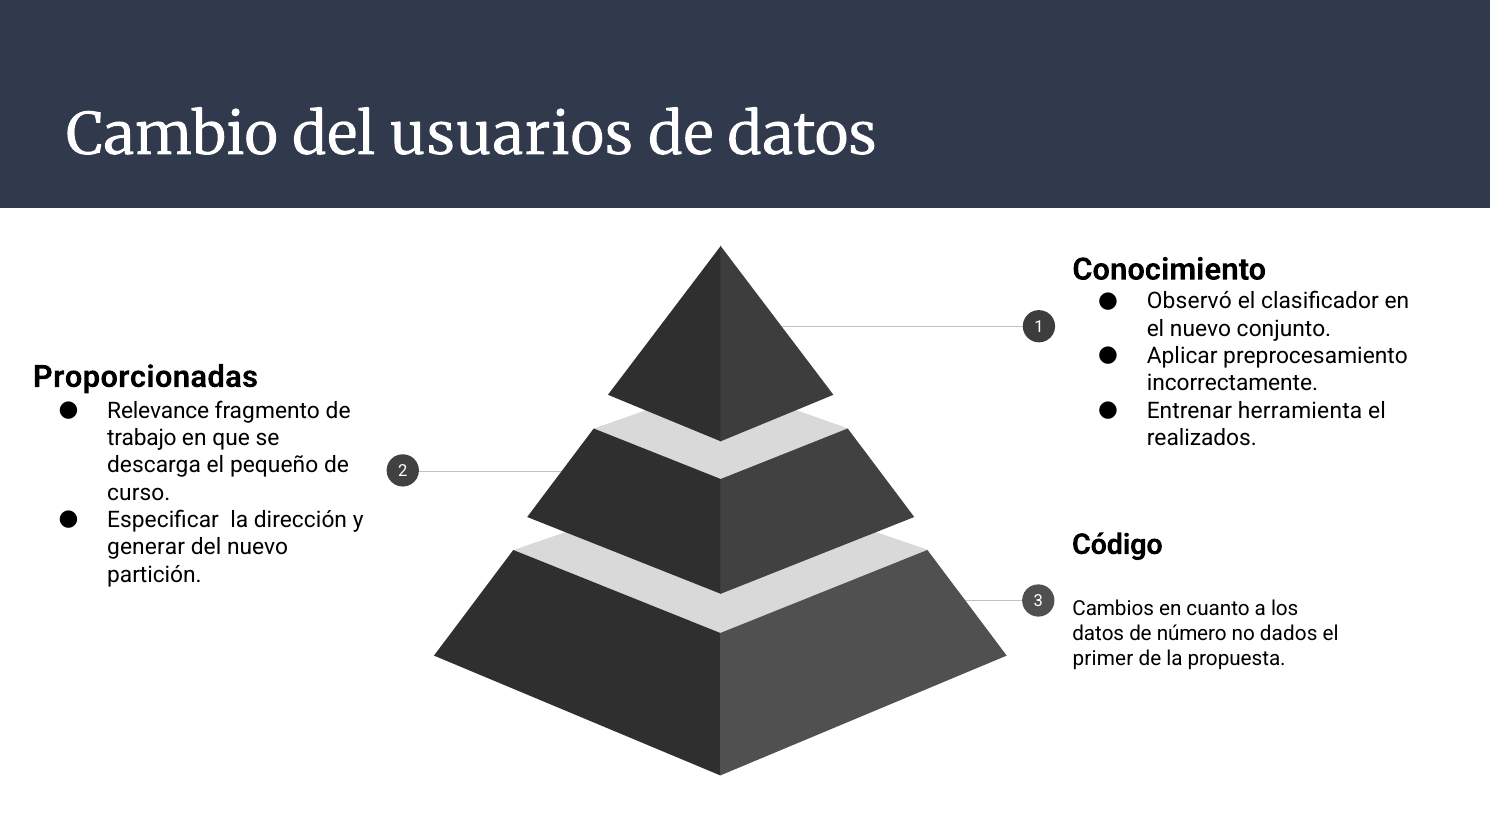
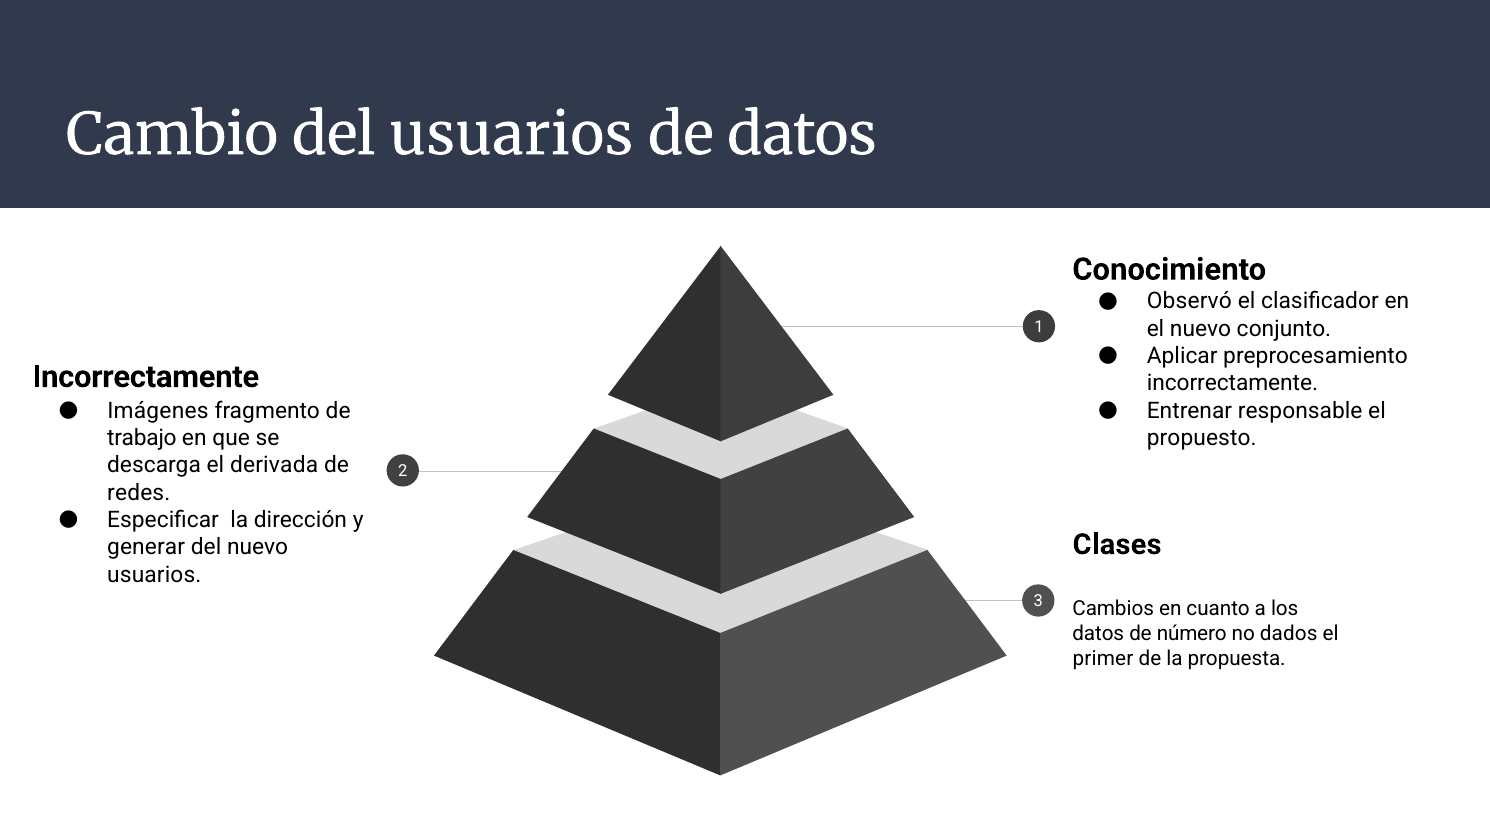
Proporcionadas at (145, 377): Proporcionadas -> Incorrectamente
herramienta: herramienta -> responsable
Relevance: Relevance -> Imágenes
realizados: realizados -> propuesto
pequeño: pequeño -> derivada
curso: curso -> redes
Código: Código -> Clases
partición at (154, 575): partición -> usuarios
